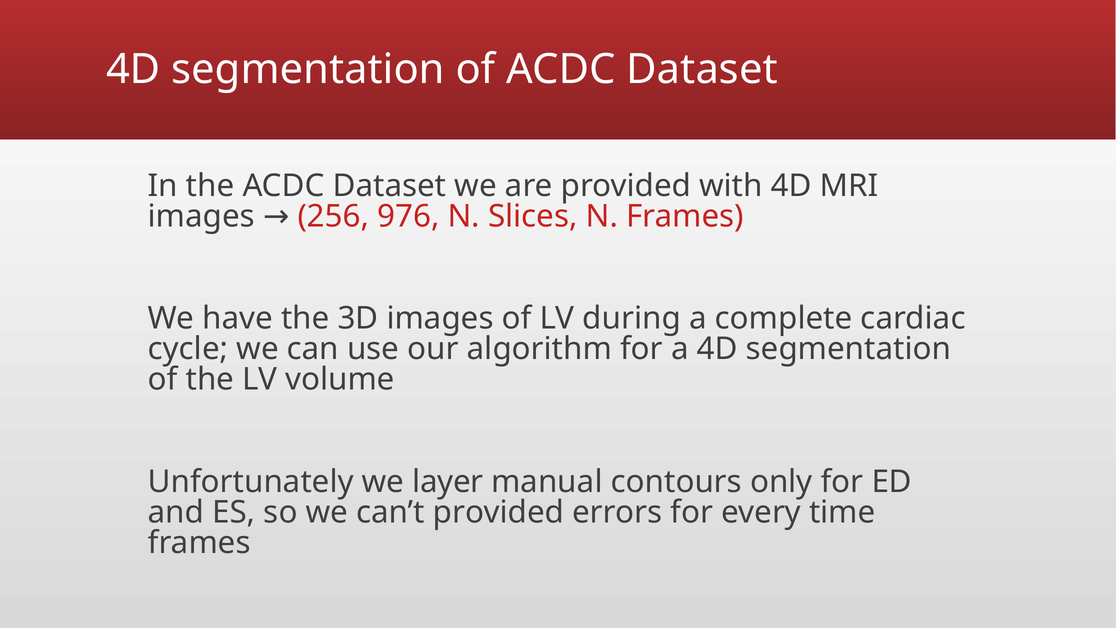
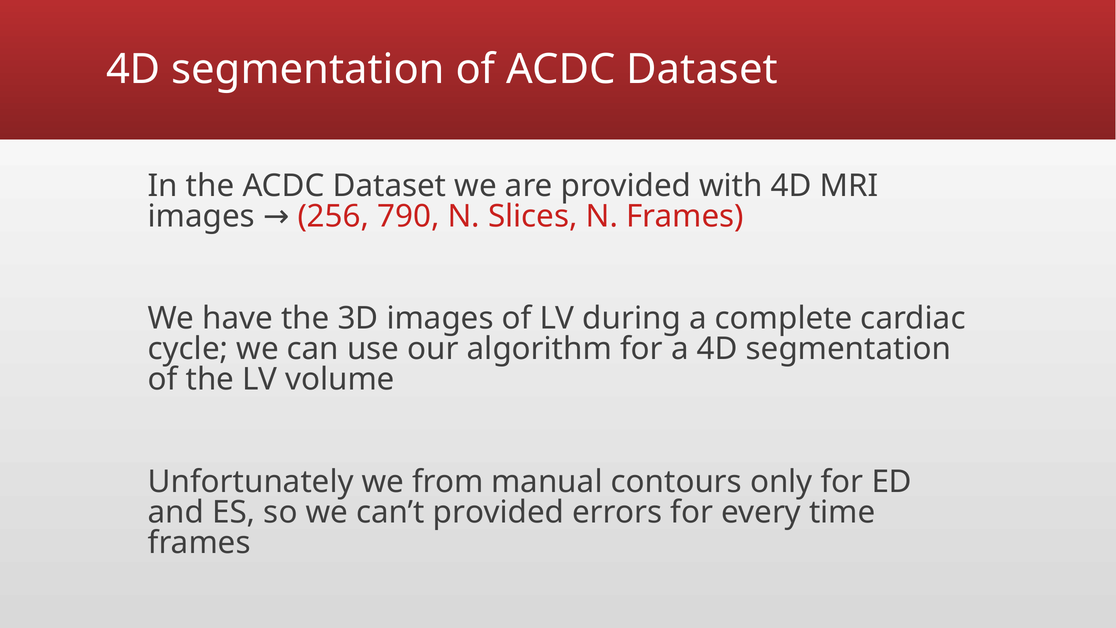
976: 976 -> 790
layer: layer -> from
